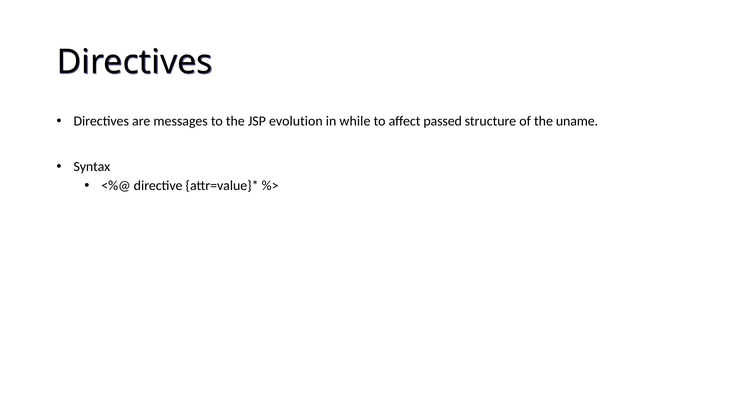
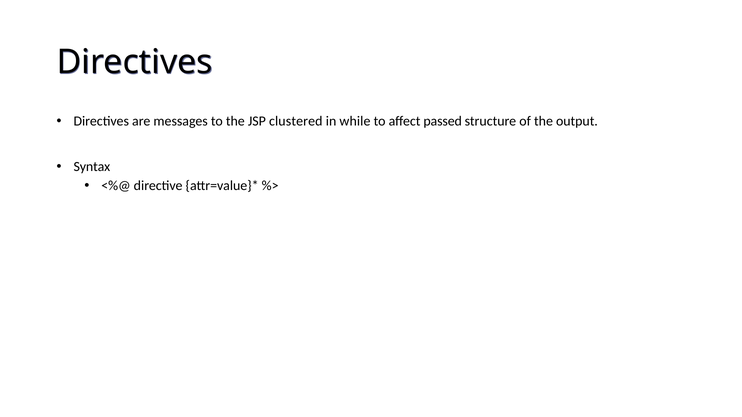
evolution: evolution -> clustered
uname: uname -> output
